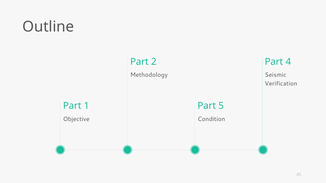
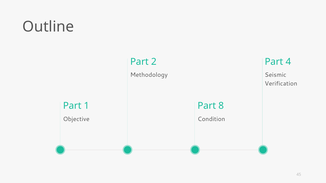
5: 5 -> 8
